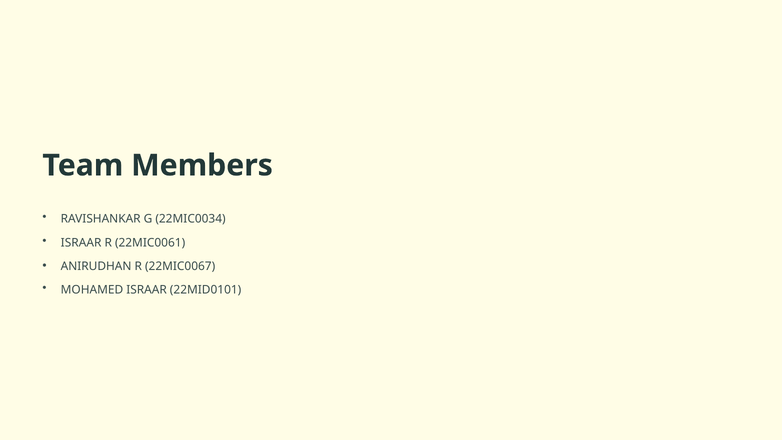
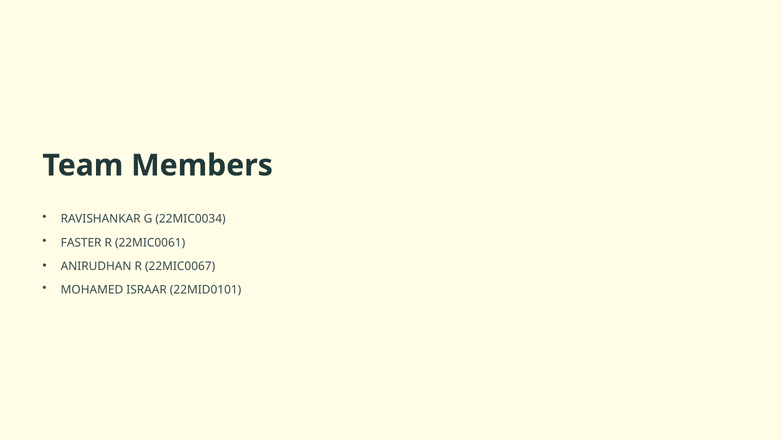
ISRAAR at (81, 243): ISRAAR -> FASTER
